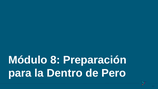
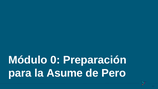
8: 8 -> 0
Dentro: Dentro -> Asume
